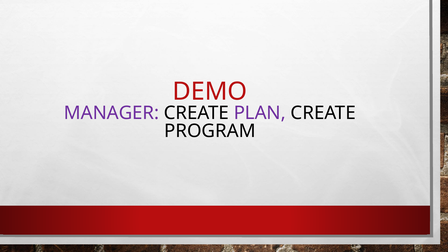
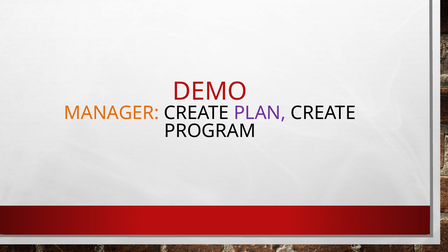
MANAGER colour: purple -> orange
